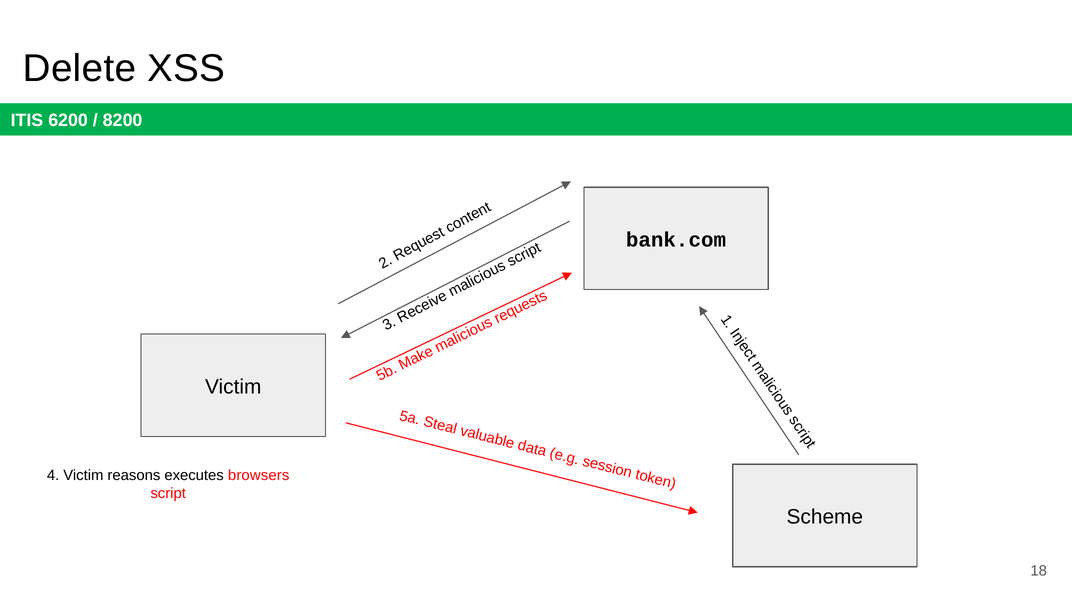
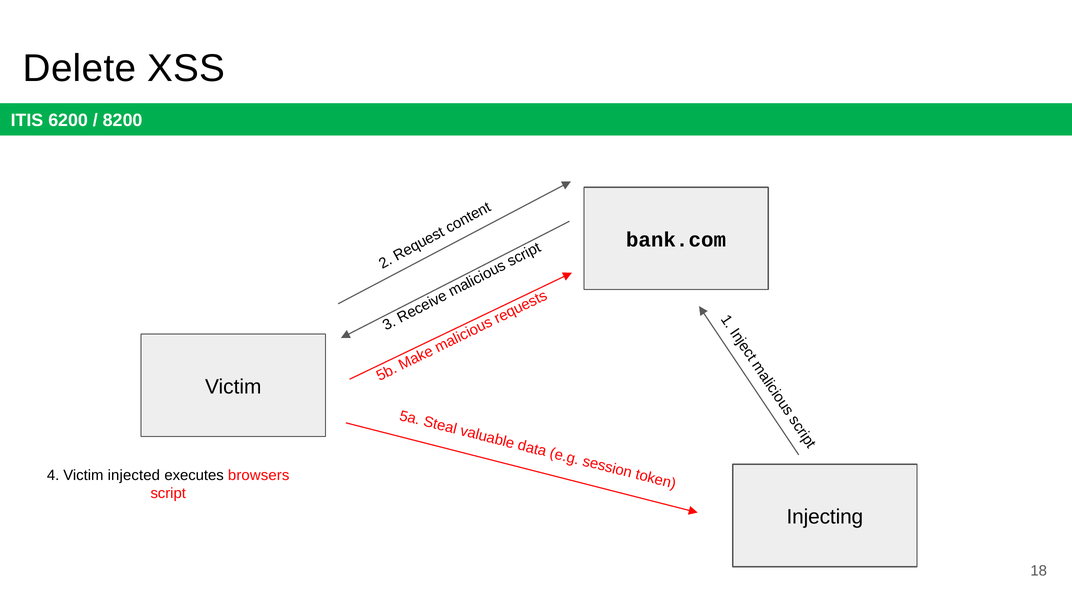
reasons: reasons -> injected
Scheme: Scheme -> Injecting
